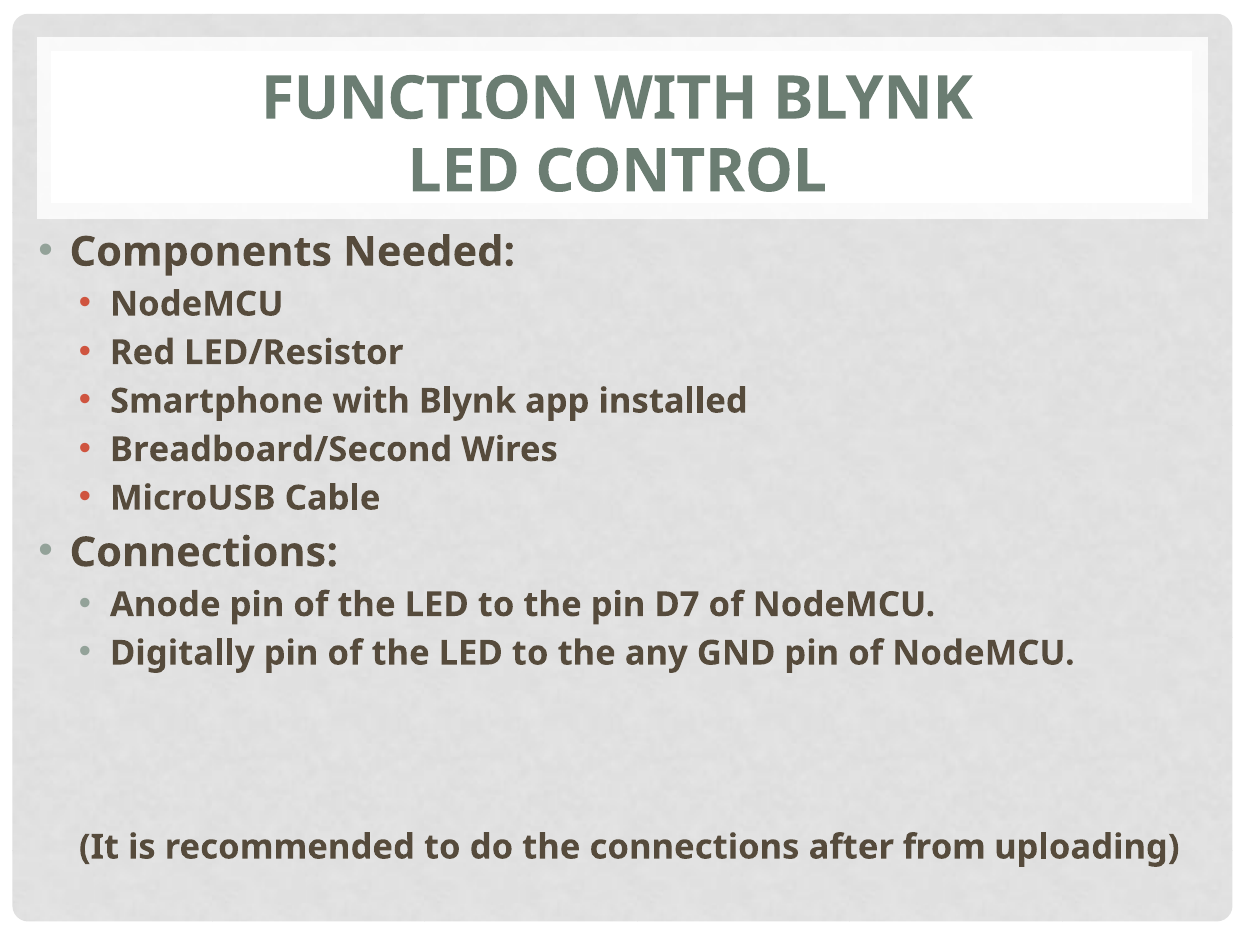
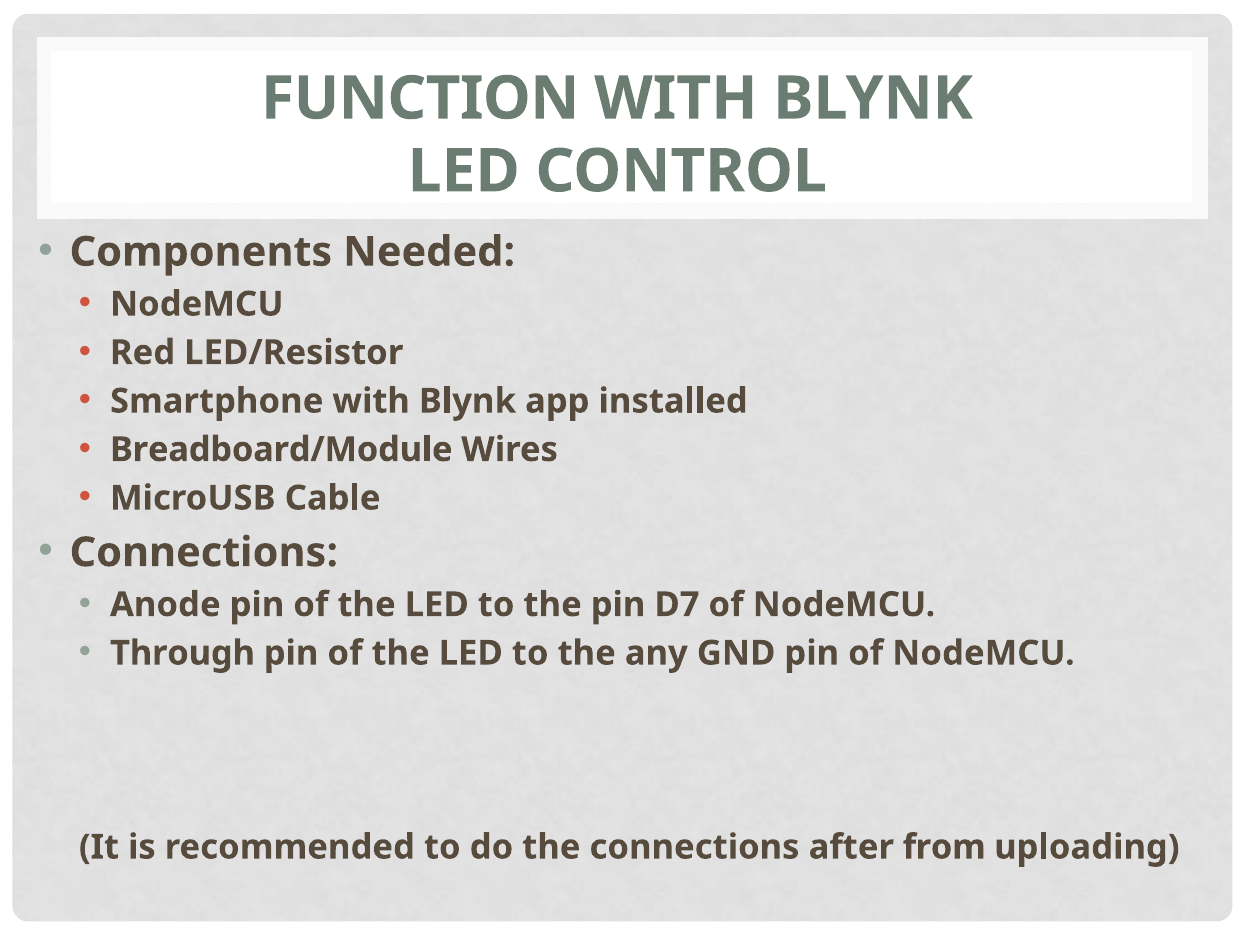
Breadboard/Second: Breadboard/Second -> Breadboard/Module
Digitally: Digitally -> Through
